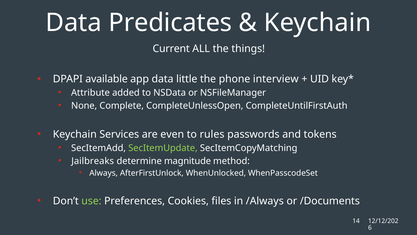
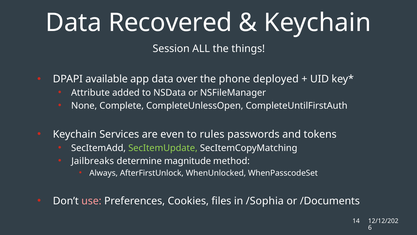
Predicates: Predicates -> Recovered
Current: Current -> Session
little: little -> over
interview: interview -> deployed
use colour: light green -> pink
/Always: /Always -> /Sophia
